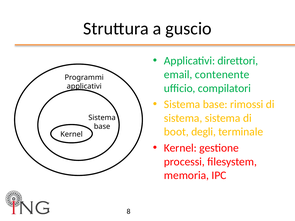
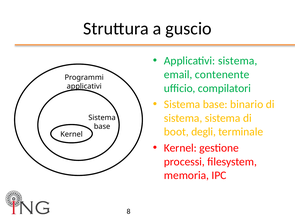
Applicativi direttori: direttori -> sistema
rimossi: rimossi -> binario
